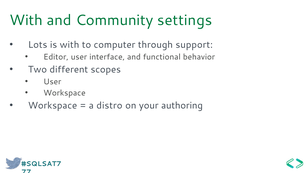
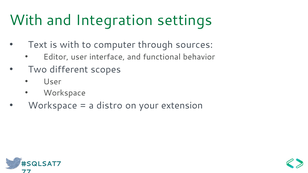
Community: Community -> Integration
Lots: Lots -> Text
support: support -> sources
authoring: authoring -> extension
